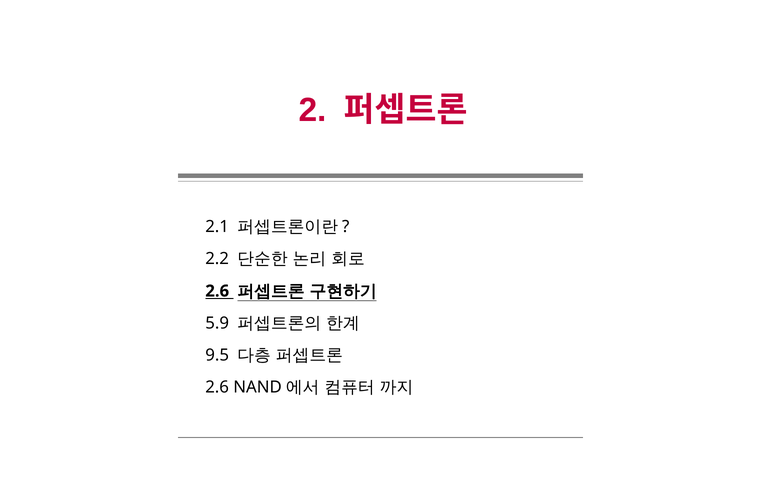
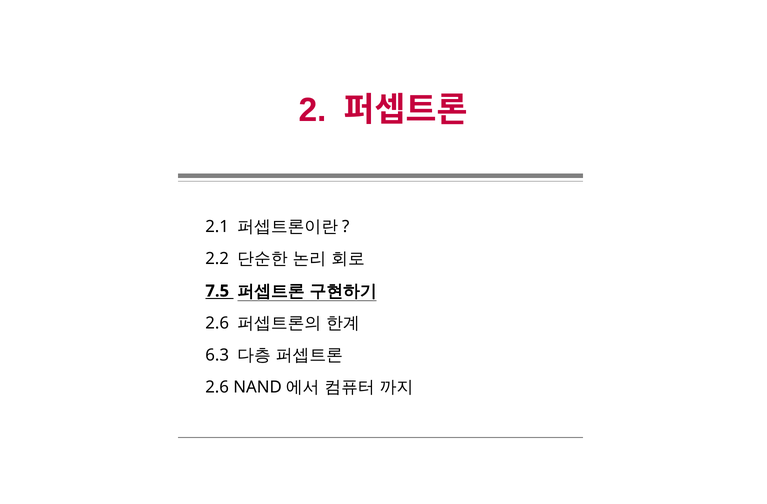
2.6 at (217, 291): 2.6 -> 7.5
5.9 at (217, 323): 5.9 -> 2.6
9.5: 9.5 -> 6.3
